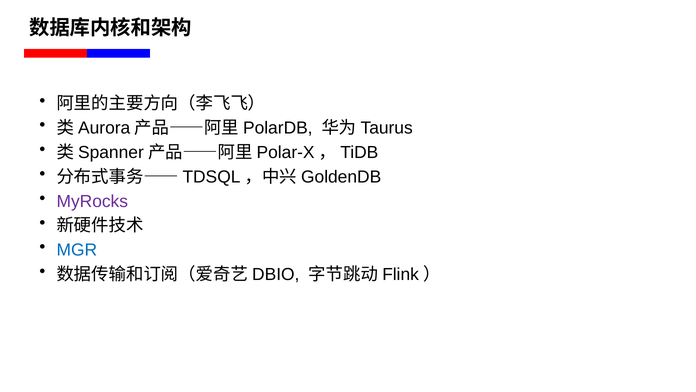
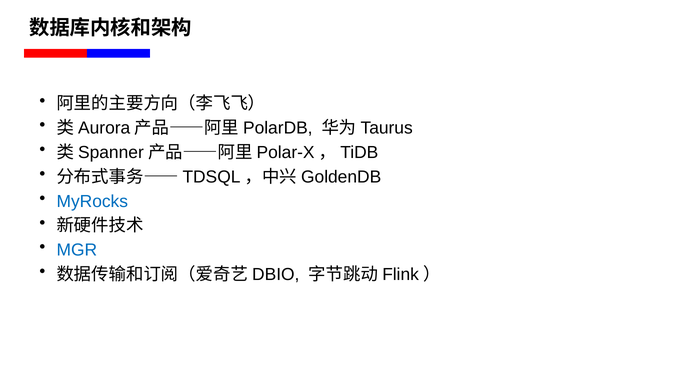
MyRocks colour: purple -> blue
